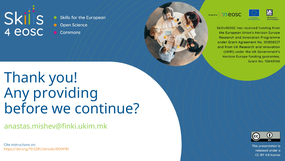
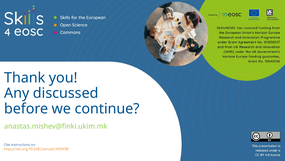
providing: providing -> discussed
